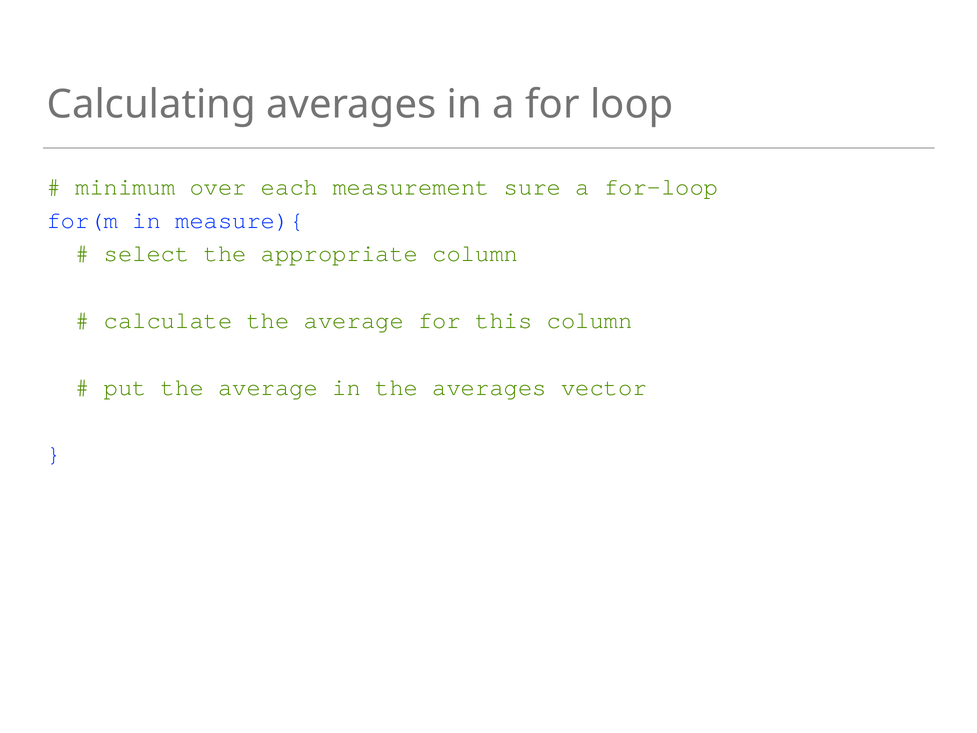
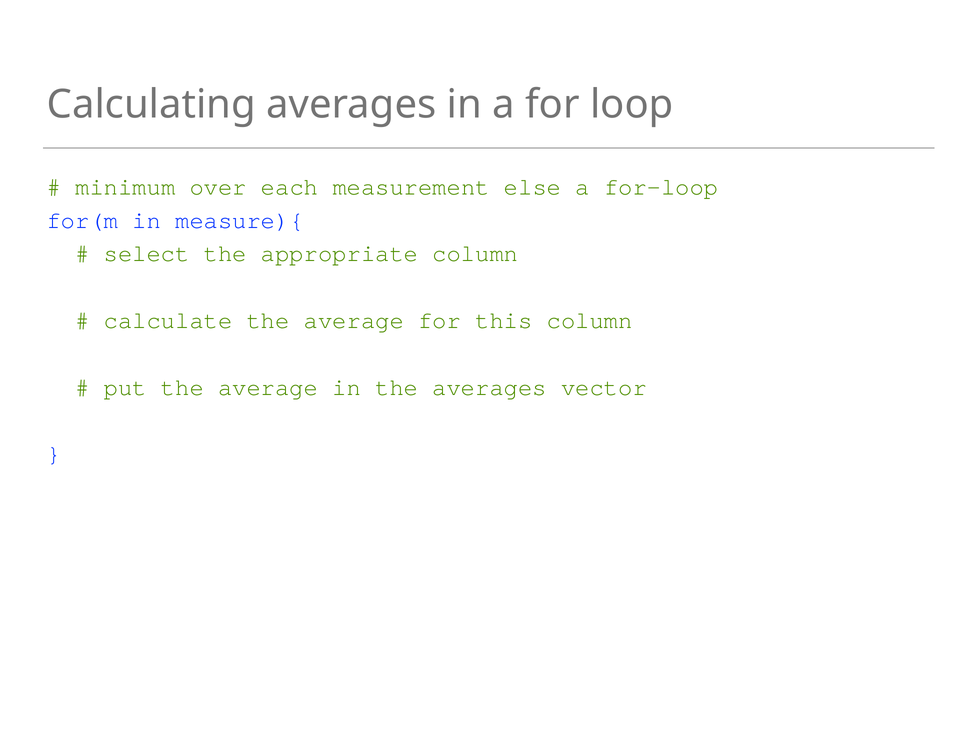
sure: sure -> else
